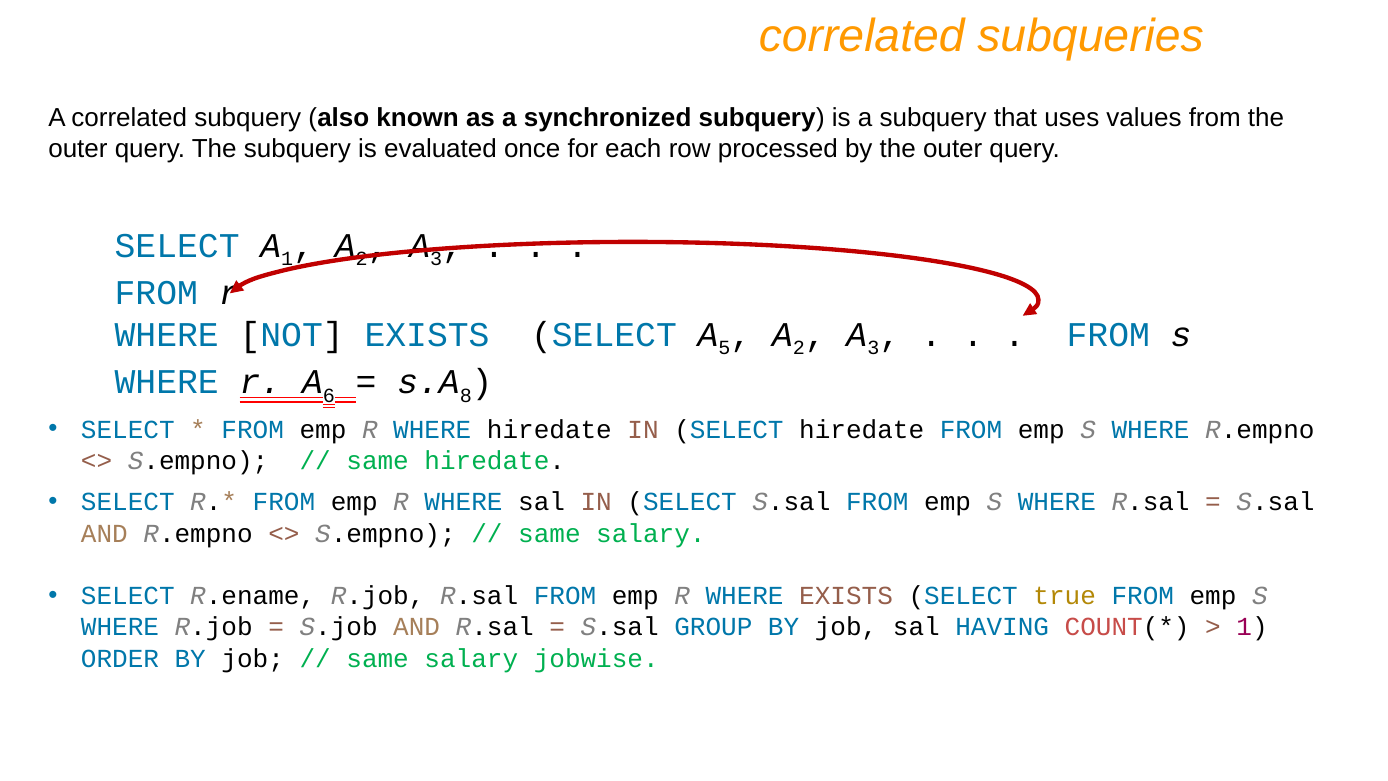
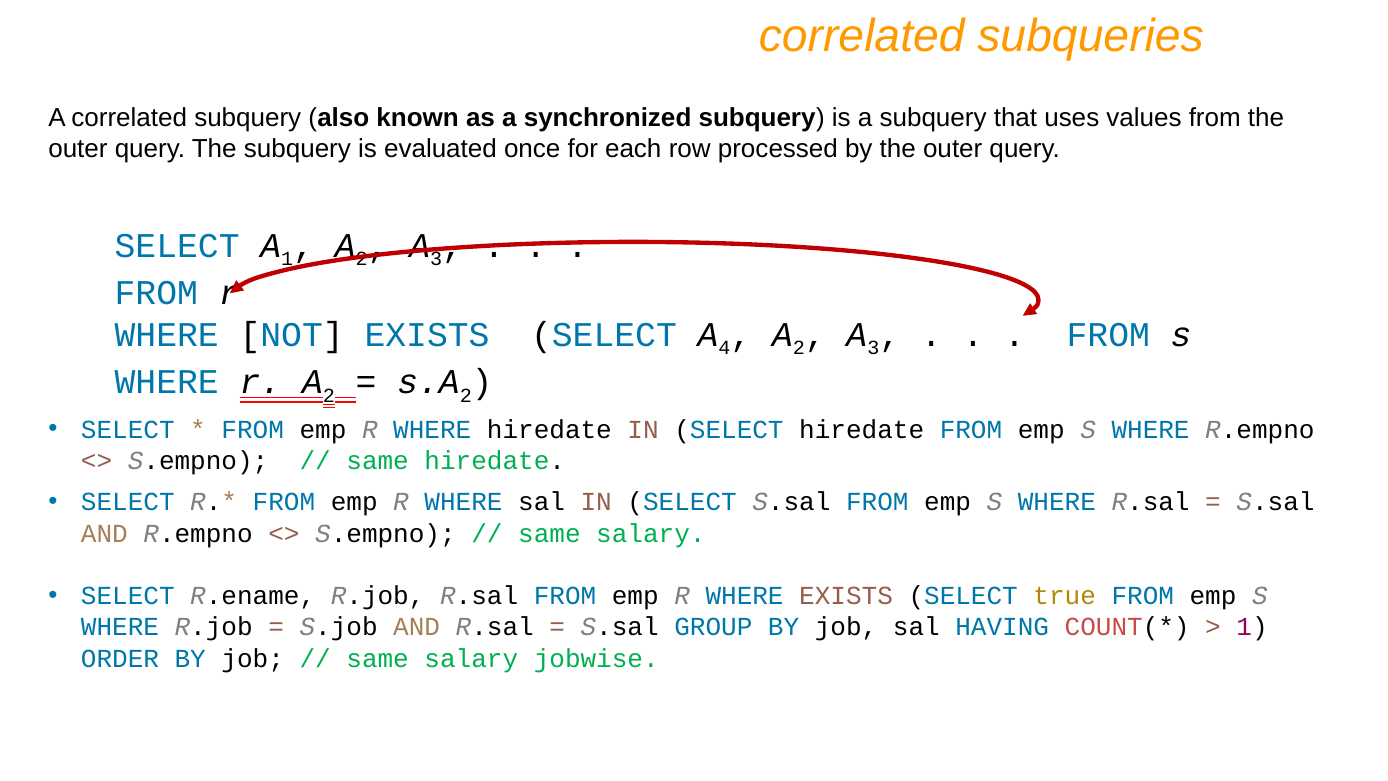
5: 5 -> 4
r A 6: 6 -> 2
8 at (466, 395): 8 -> 2
